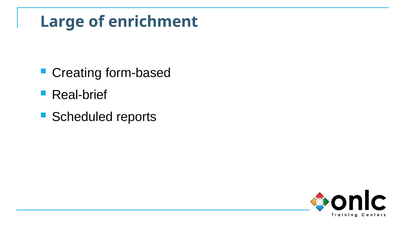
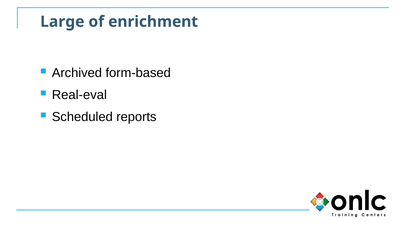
Creating: Creating -> Archived
Real-brief: Real-brief -> Real-eval
